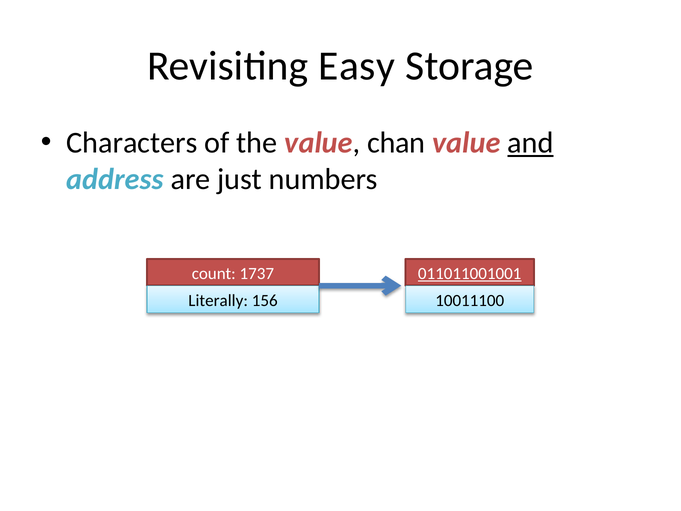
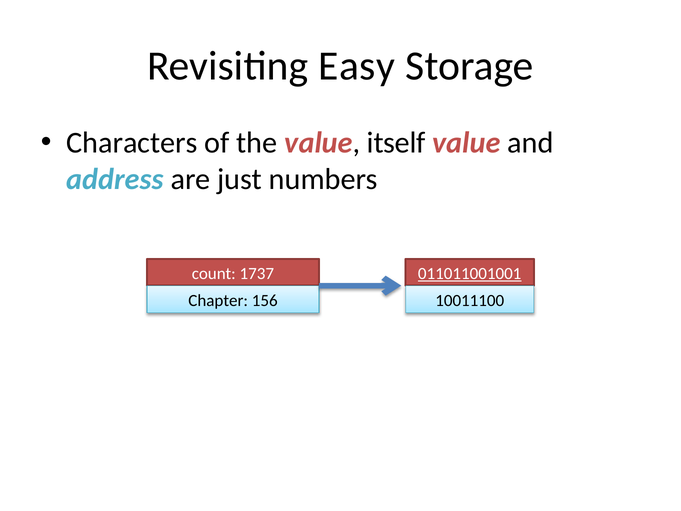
chan: chan -> itself
and underline: present -> none
Literally: Literally -> Chapter
